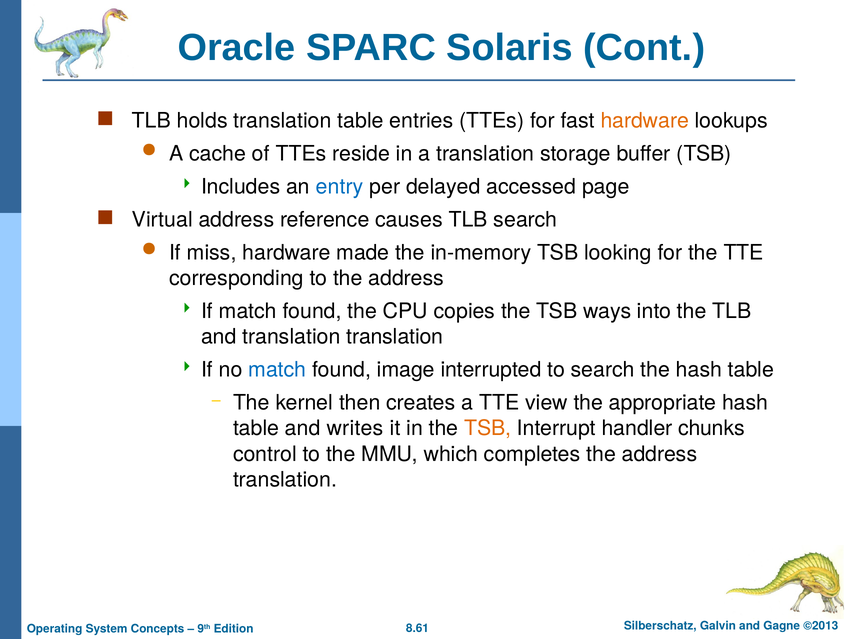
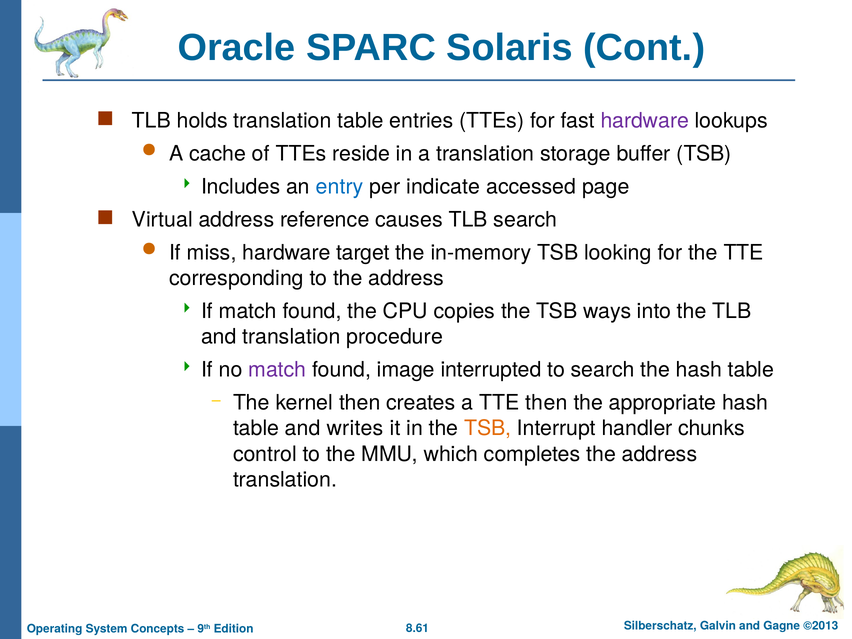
hardware at (645, 121) colour: orange -> purple
delayed: delayed -> indicate
made: made -> target
translation translation: translation -> procedure
match at (277, 370) colour: blue -> purple
TTE view: view -> then
